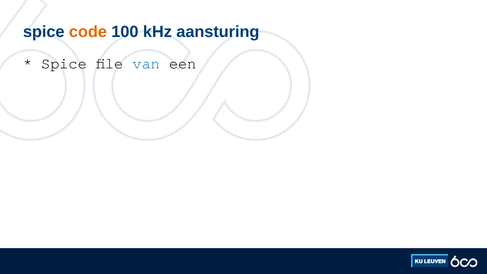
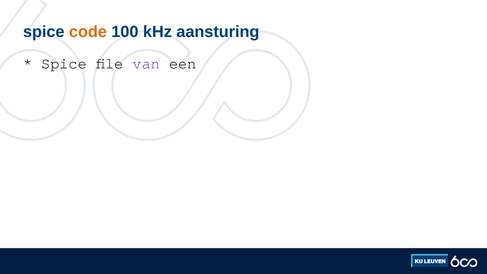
van colour: blue -> purple
